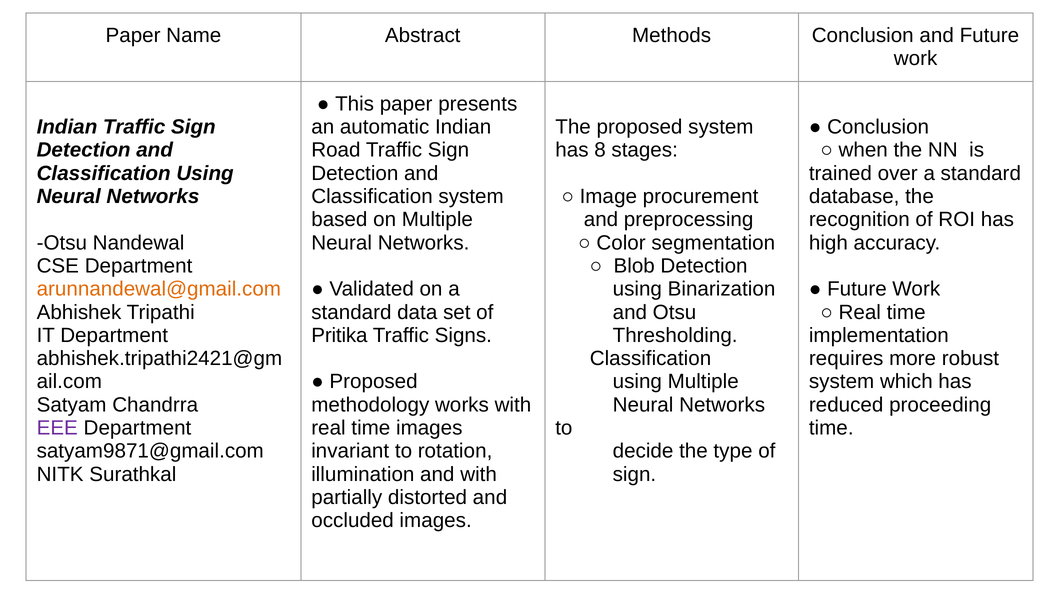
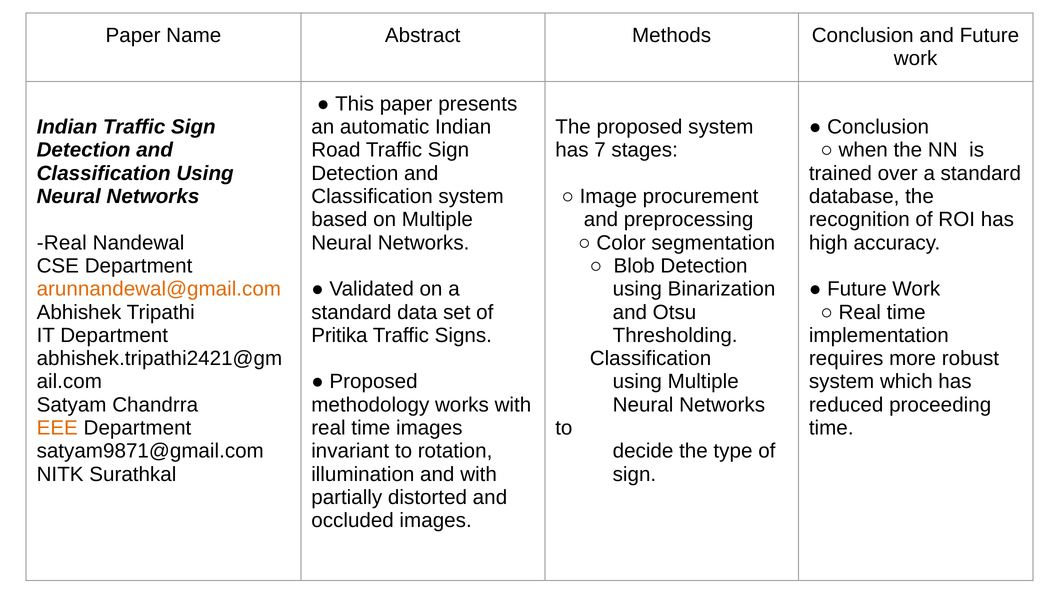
8: 8 -> 7
Otsu at (62, 243): Otsu -> Real
EEE colour: purple -> orange
